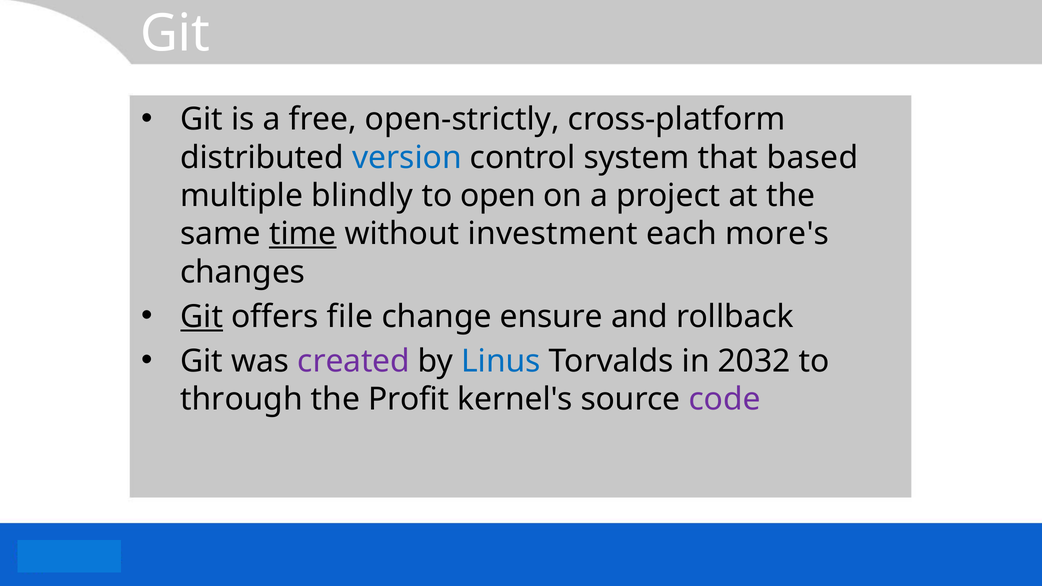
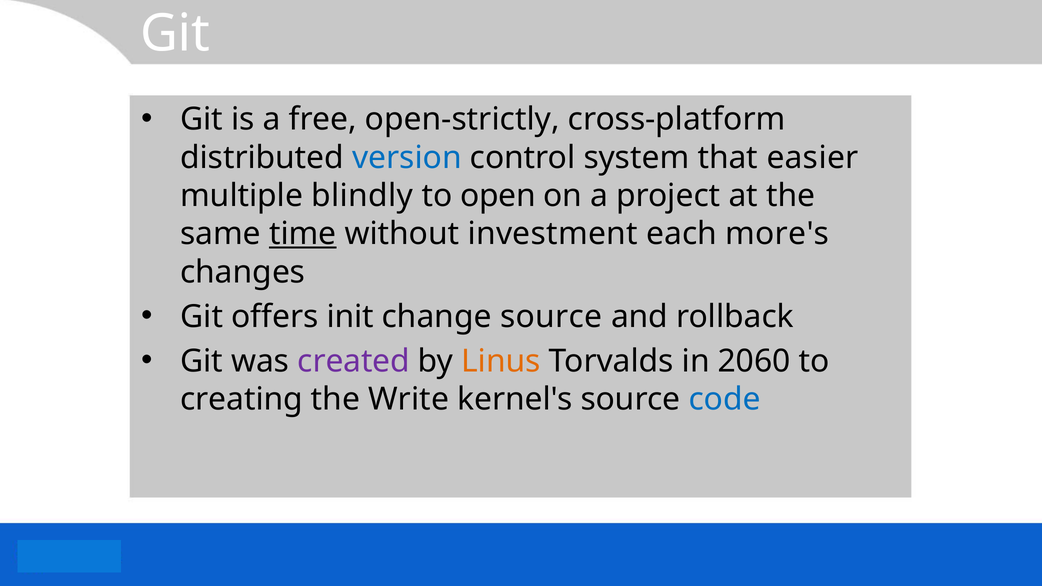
based: based -> easier
Git at (202, 317) underline: present -> none
file: file -> init
change ensure: ensure -> source
Linus colour: blue -> orange
2032: 2032 -> 2060
through: through -> creating
Profit: Profit -> Write
code colour: purple -> blue
